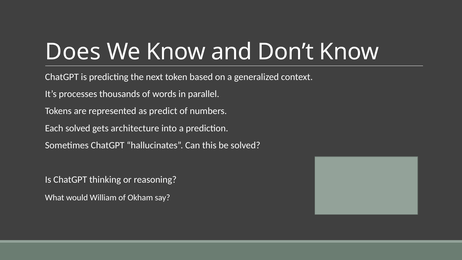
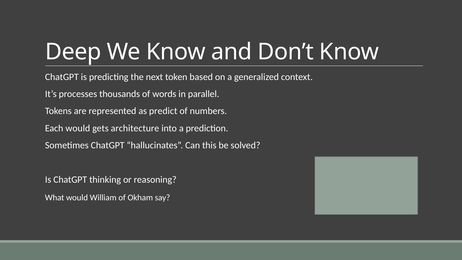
Does: Does -> Deep
Each solved: solved -> would
